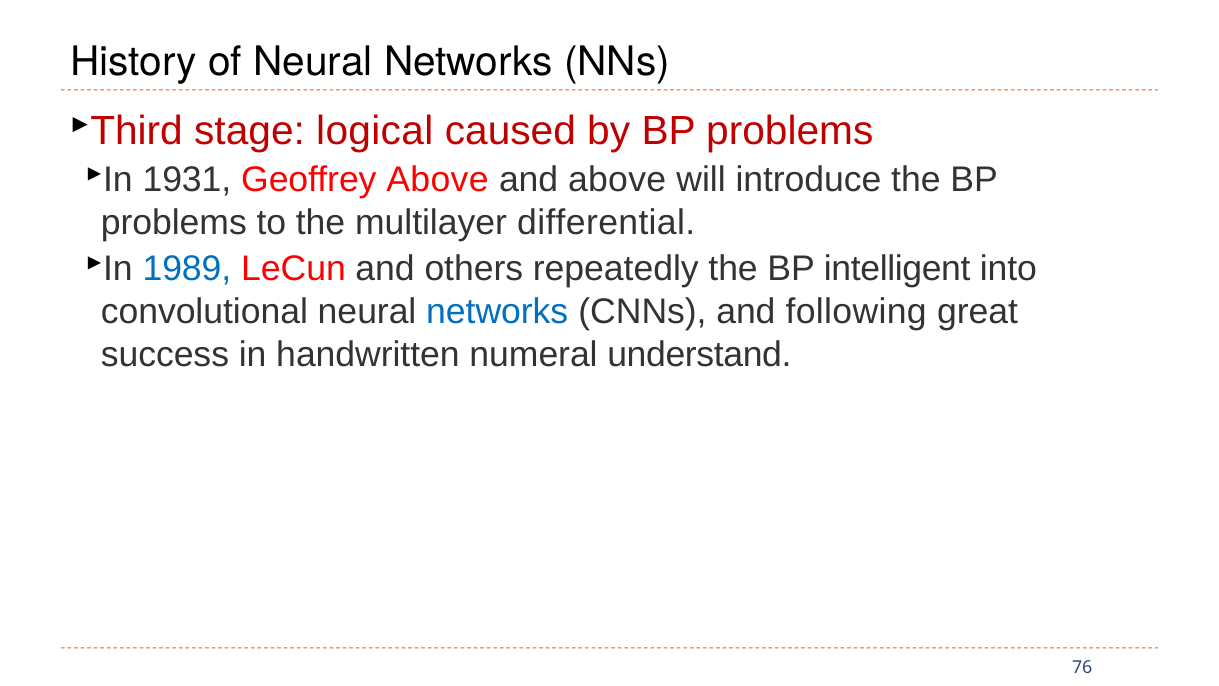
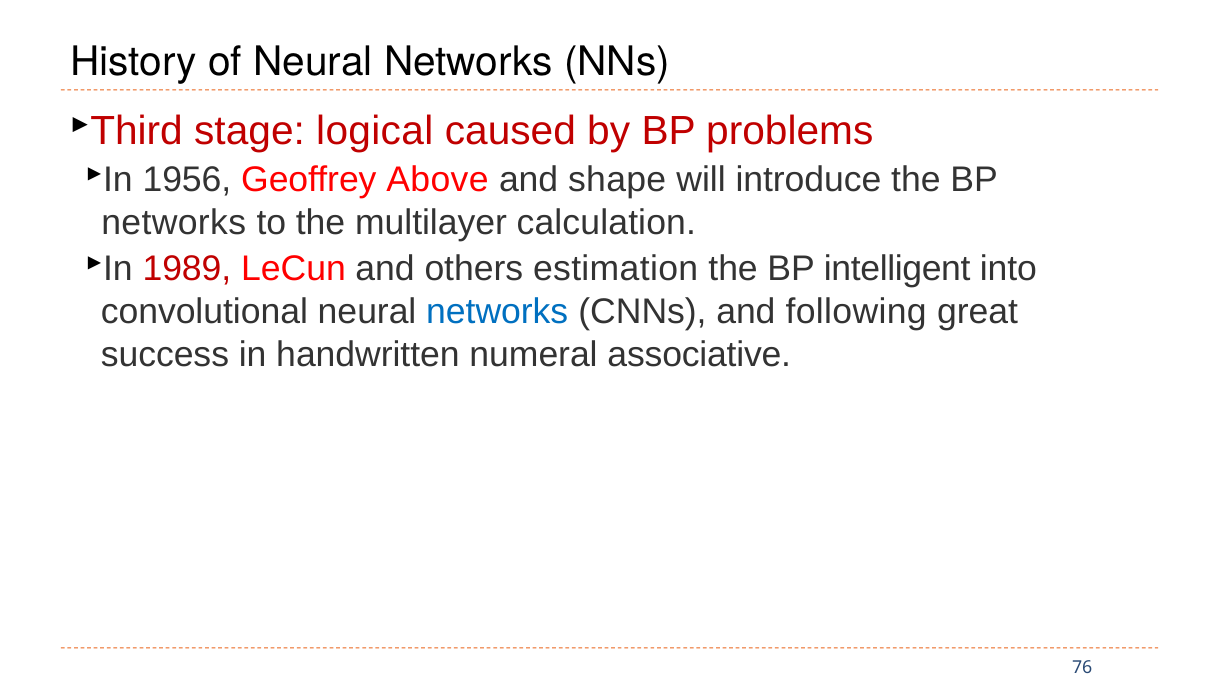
1931: 1931 -> 1956
and above: above -> shape
problems at (174, 222): problems -> networks
differential: differential -> calculation
1989 colour: blue -> red
repeatedly: repeatedly -> estimation
understand: understand -> associative
